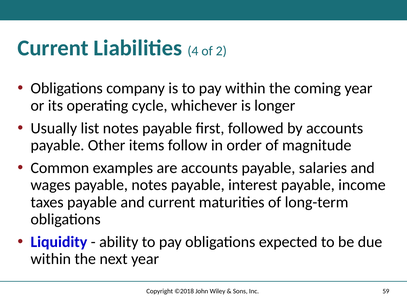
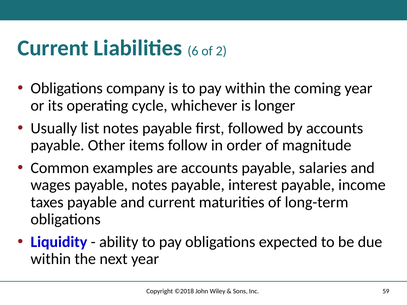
4: 4 -> 6
